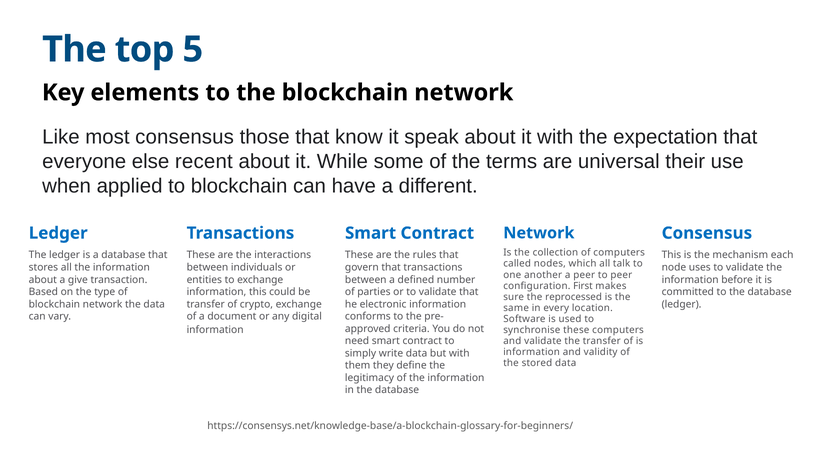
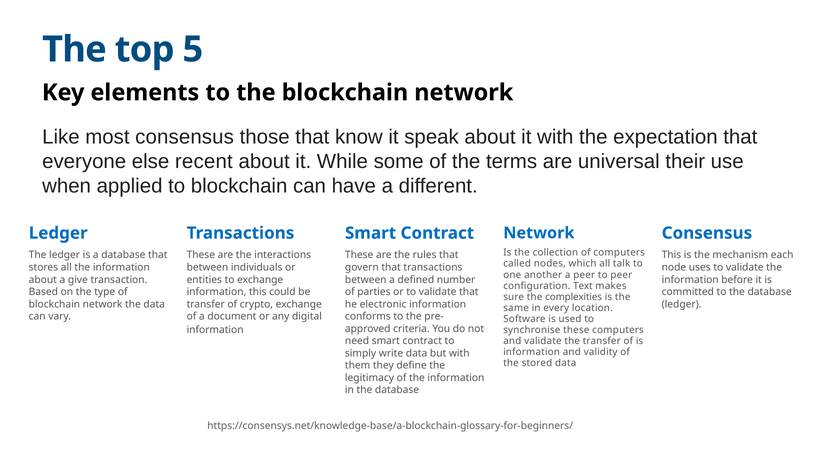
First: First -> Text
reprocessed: reprocessed -> complexities
